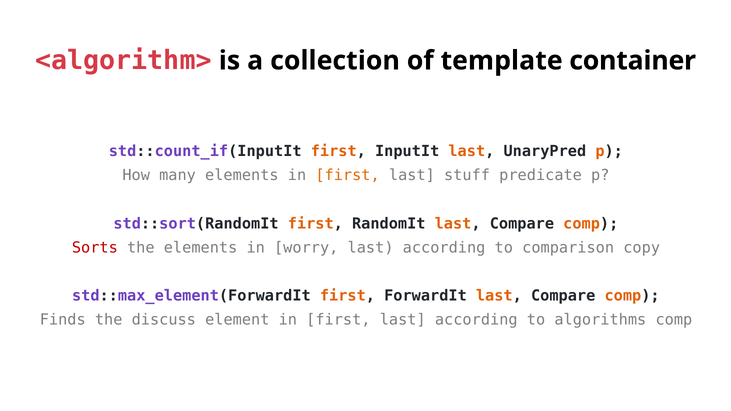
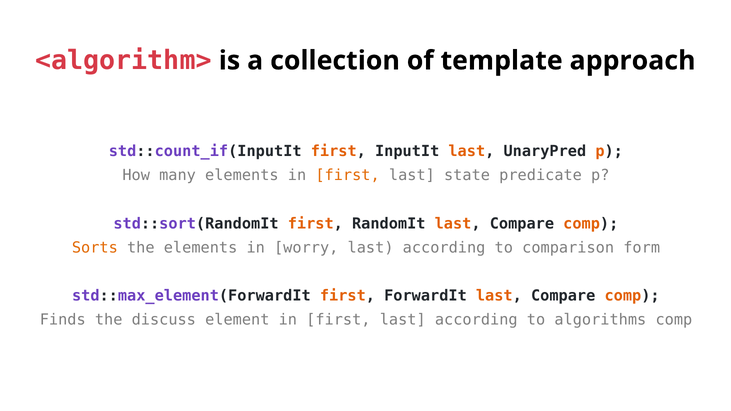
container: container -> approach
stuff: stuff -> state
Sorts colour: red -> orange
copy: copy -> form
